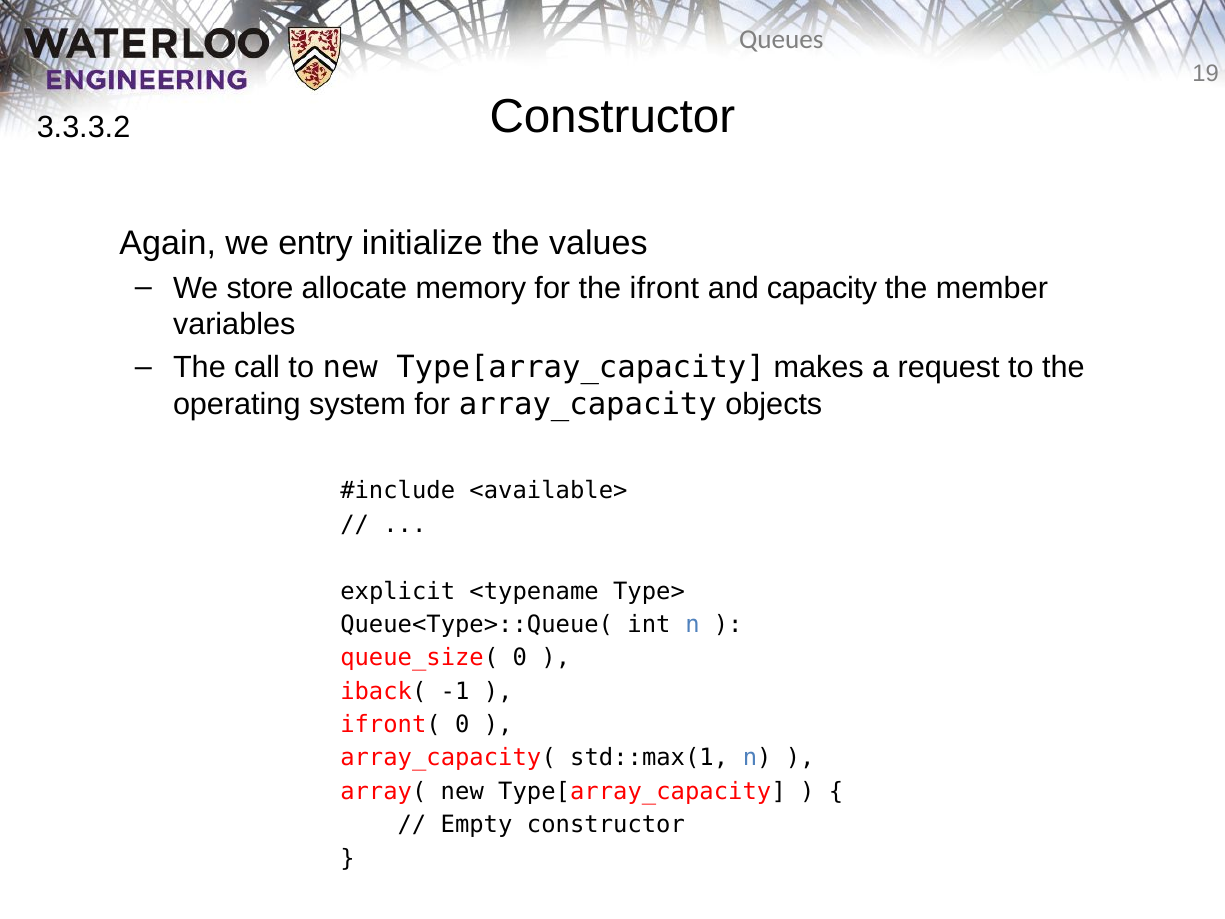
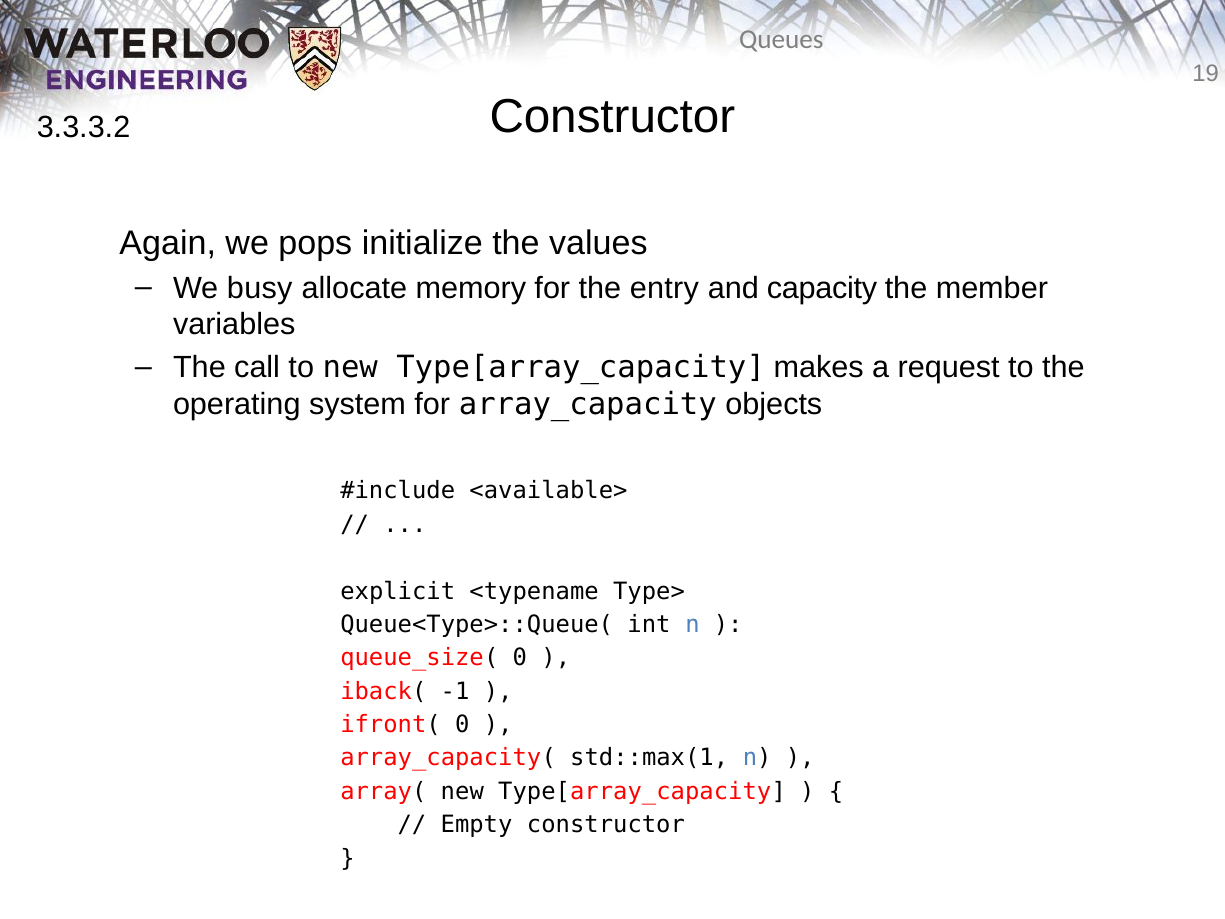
entry: entry -> pops
store: store -> busy
ifront: ifront -> entry
